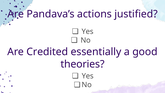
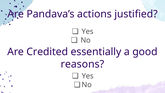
theories: theories -> reasons
